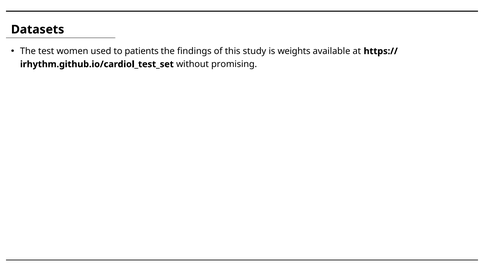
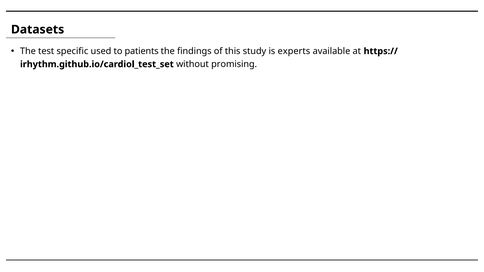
women: women -> specific
weights: weights -> experts
